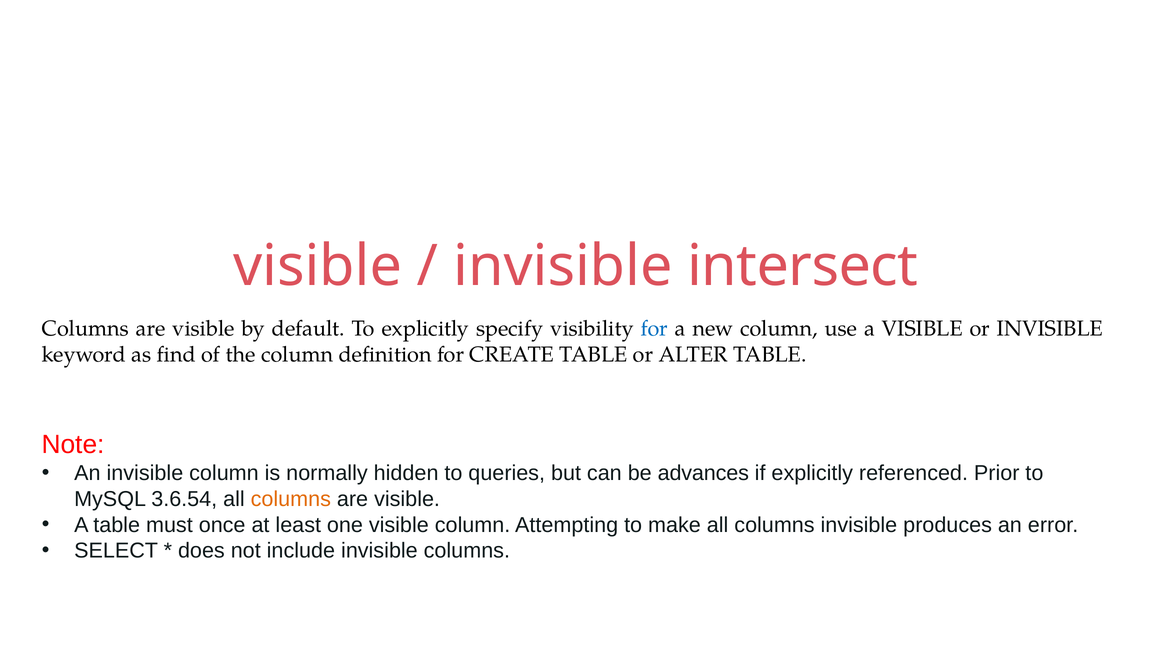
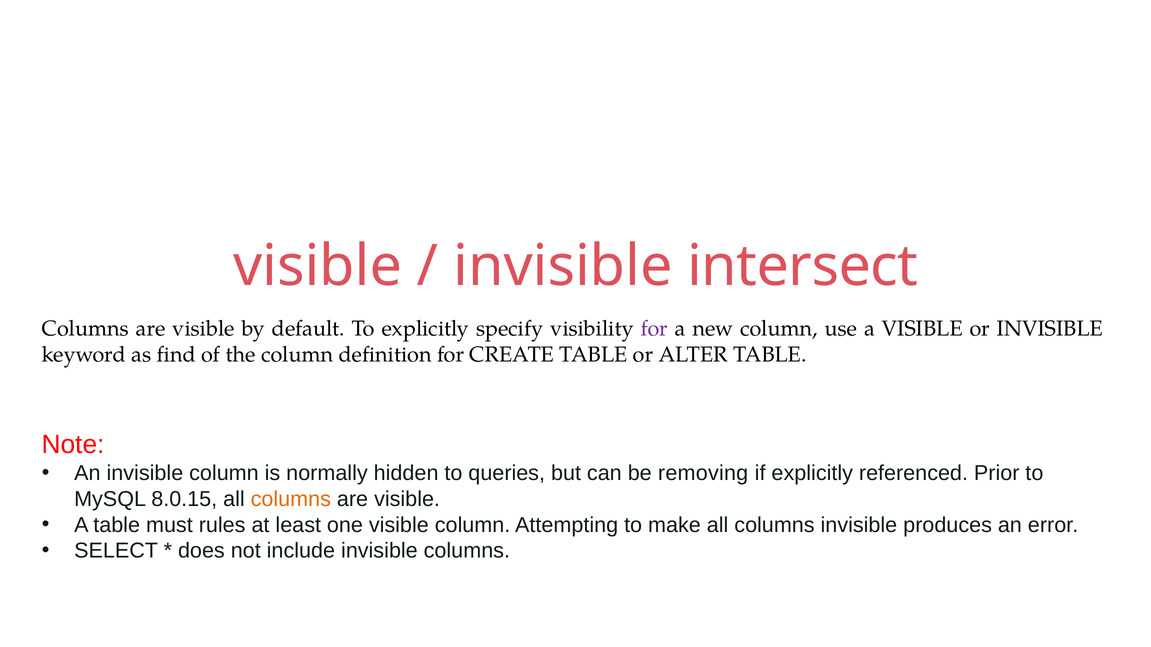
for at (654, 329) colour: blue -> purple
advances: advances -> removing
3.6.54: 3.6.54 -> 8.0.15
once: once -> rules
